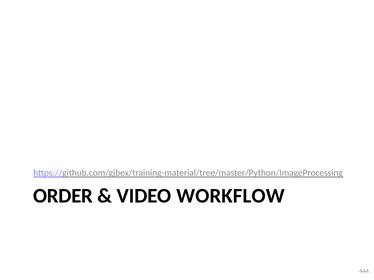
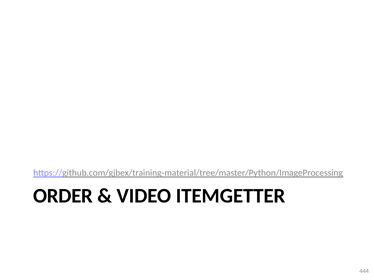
WORKFLOW: WORKFLOW -> ITEMGETTER
